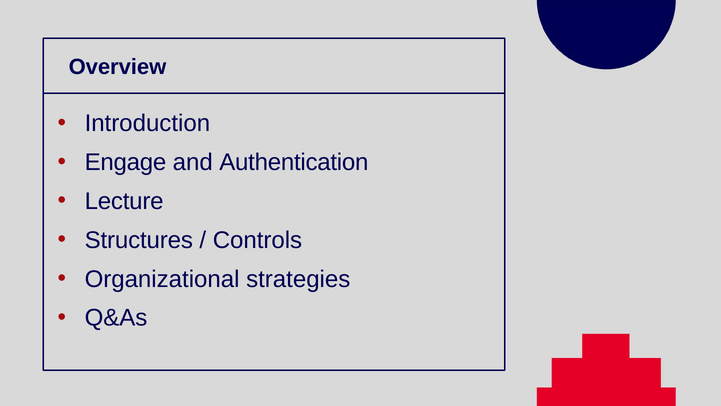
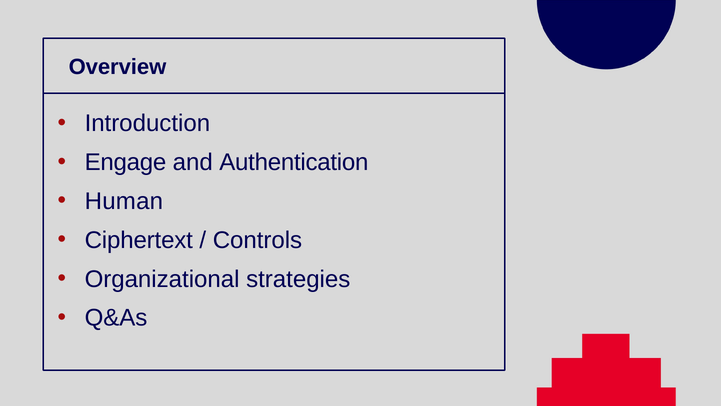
Lecture: Lecture -> Human
Structures: Structures -> Ciphertext
